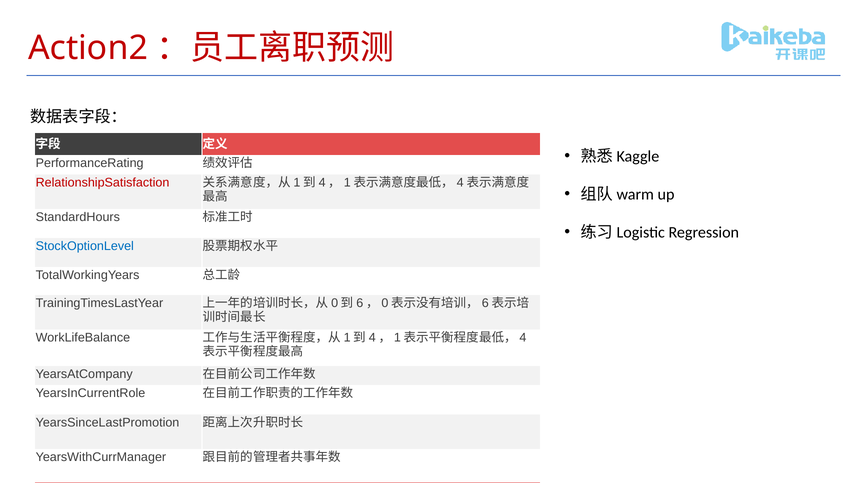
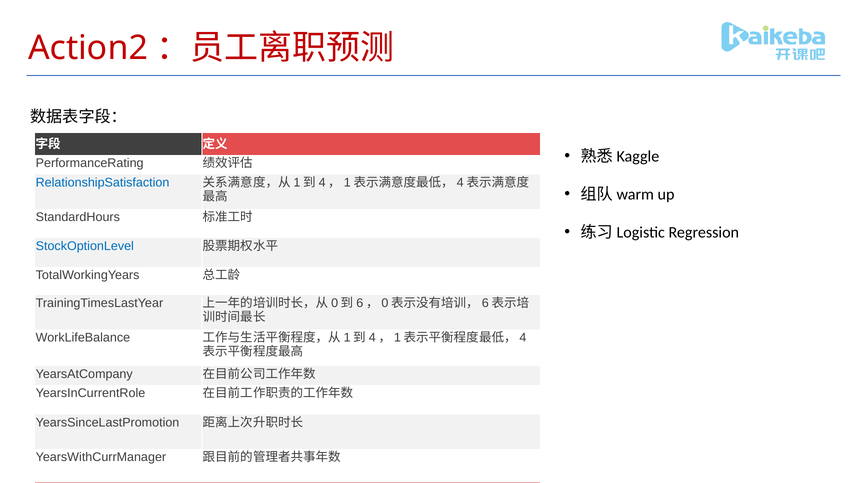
RelationshipSatisfaction colour: red -> blue
